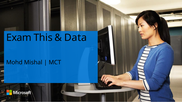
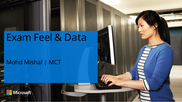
This: This -> Feel
